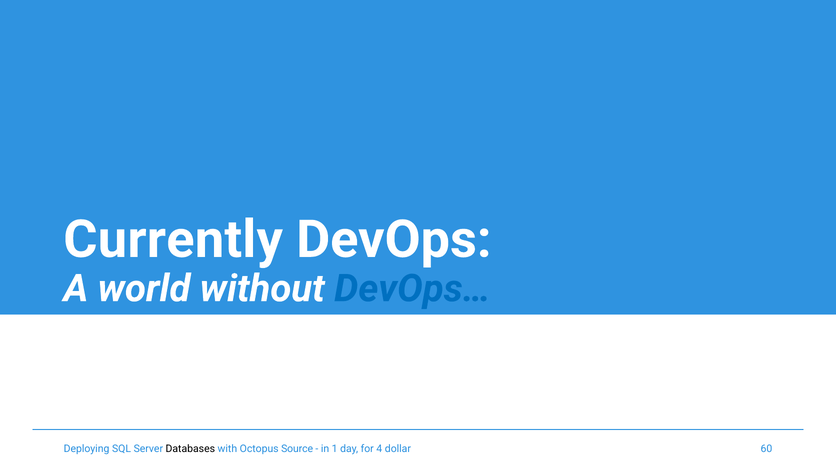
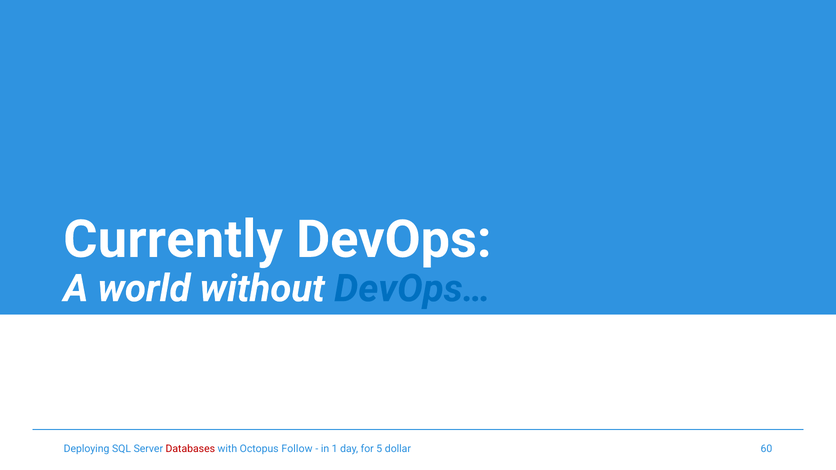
Databases colour: black -> red
Source: Source -> Follow
4: 4 -> 5
